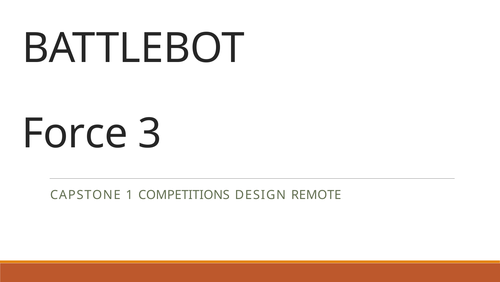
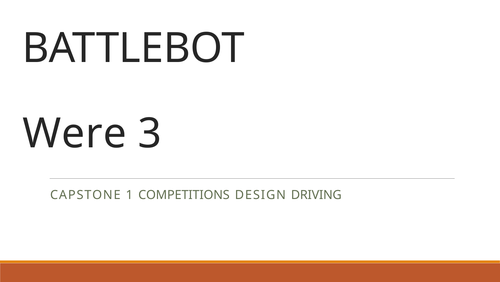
Force: Force -> Were
REMOTE: REMOTE -> DRIVING
